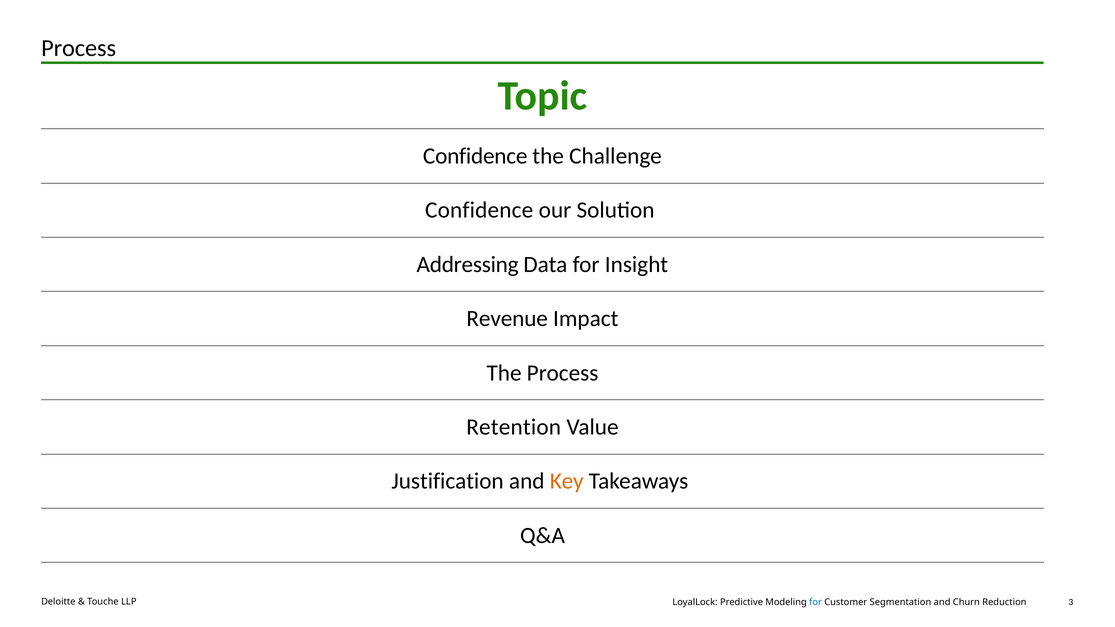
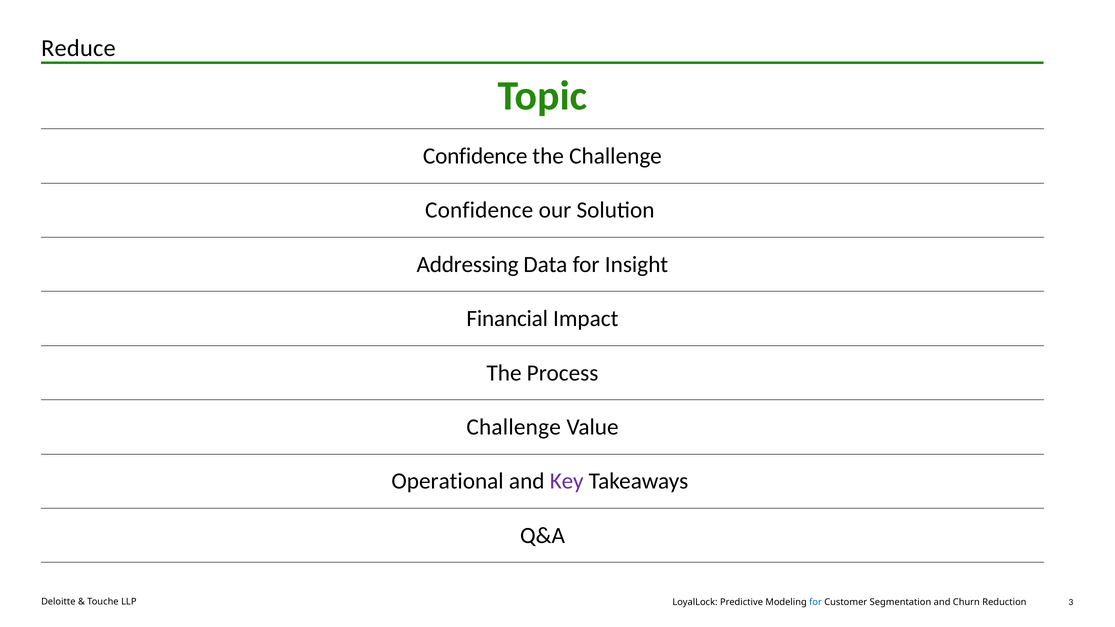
Process at (79, 48): Process -> Reduce
Revenue: Revenue -> Financial
Retention at (514, 427): Retention -> Challenge
Justification: Justification -> Operational
Key colour: orange -> purple
